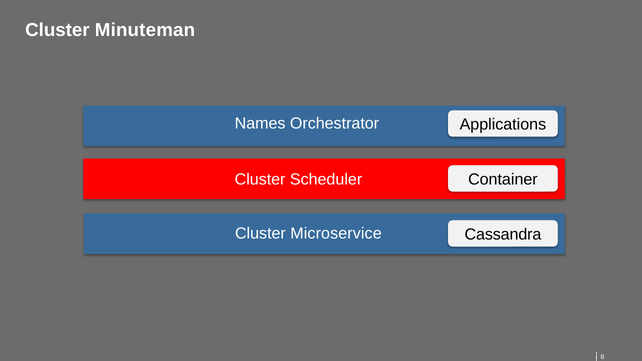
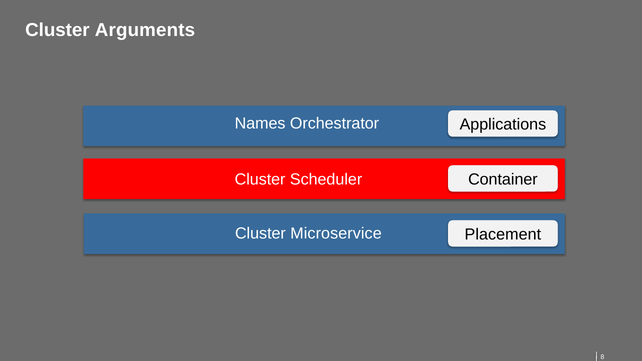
Minuteman: Minuteman -> Arguments
Cassandra: Cassandra -> Placement
